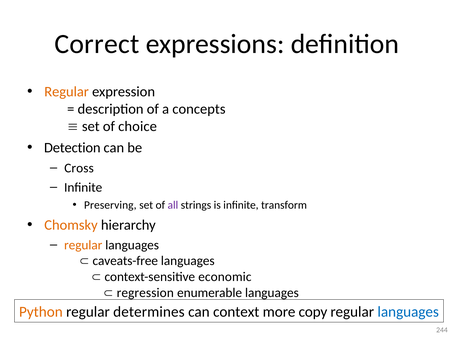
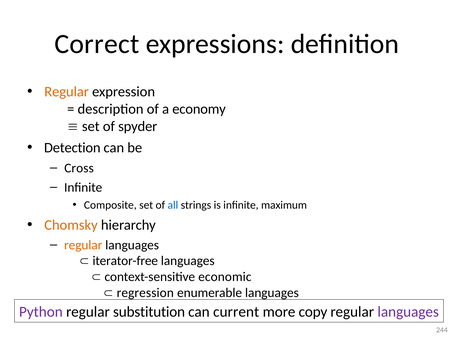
concepts: concepts -> economy
choice: choice -> spyder
Preserving: Preserving -> Composite
all colour: purple -> blue
transform: transform -> maximum
caveats-free: caveats-free -> iterator-free
Python colour: orange -> purple
determines: determines -> substitution
context: context -> current
languages at (408, 311) colour: blue -> purple
